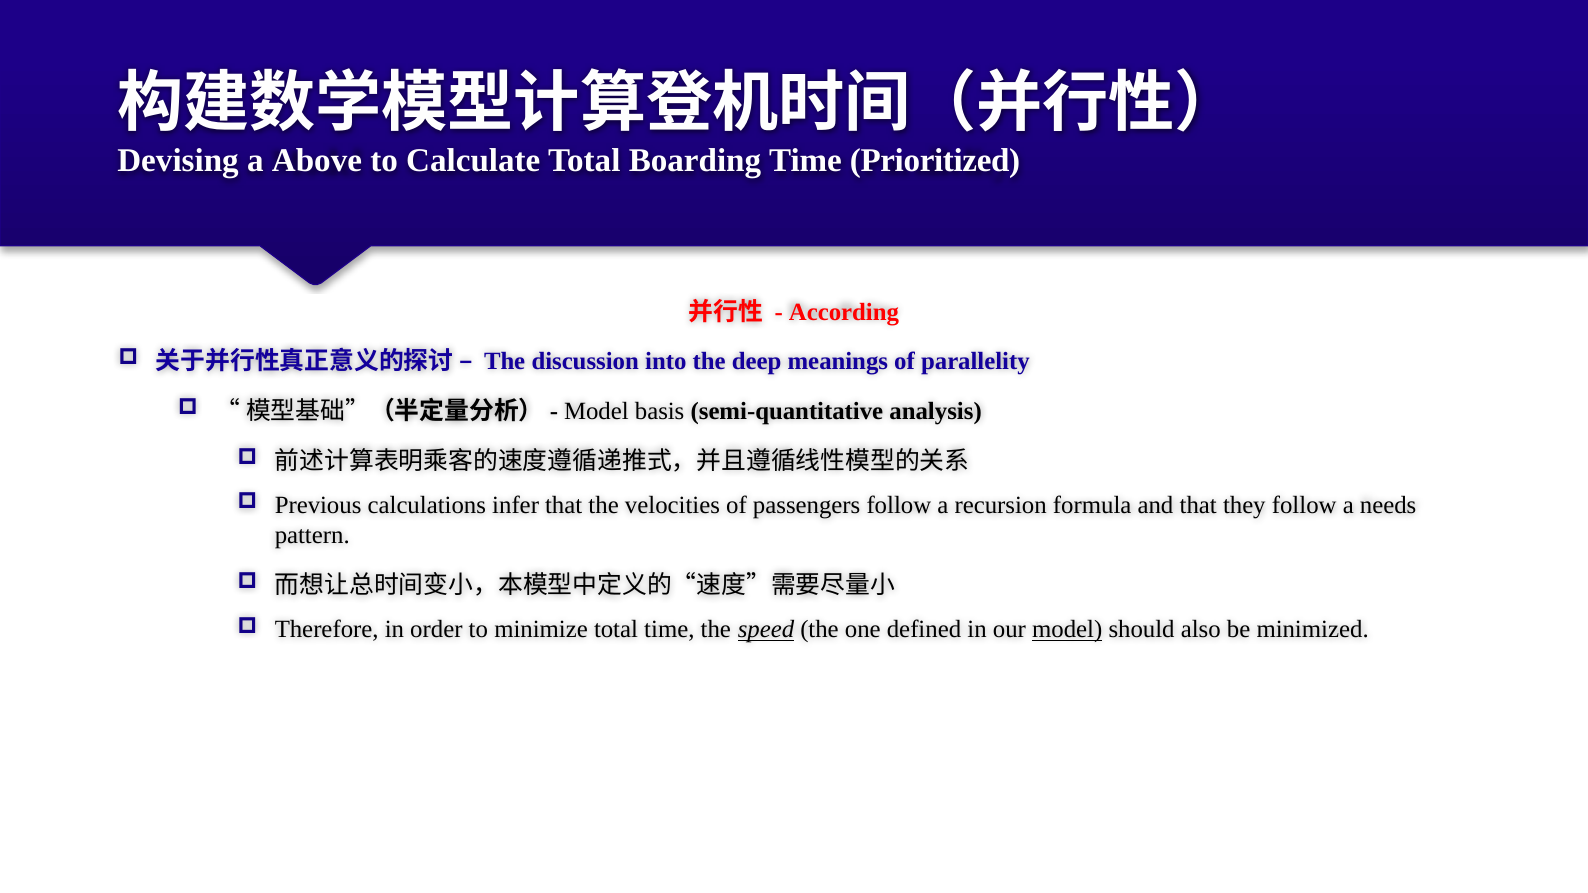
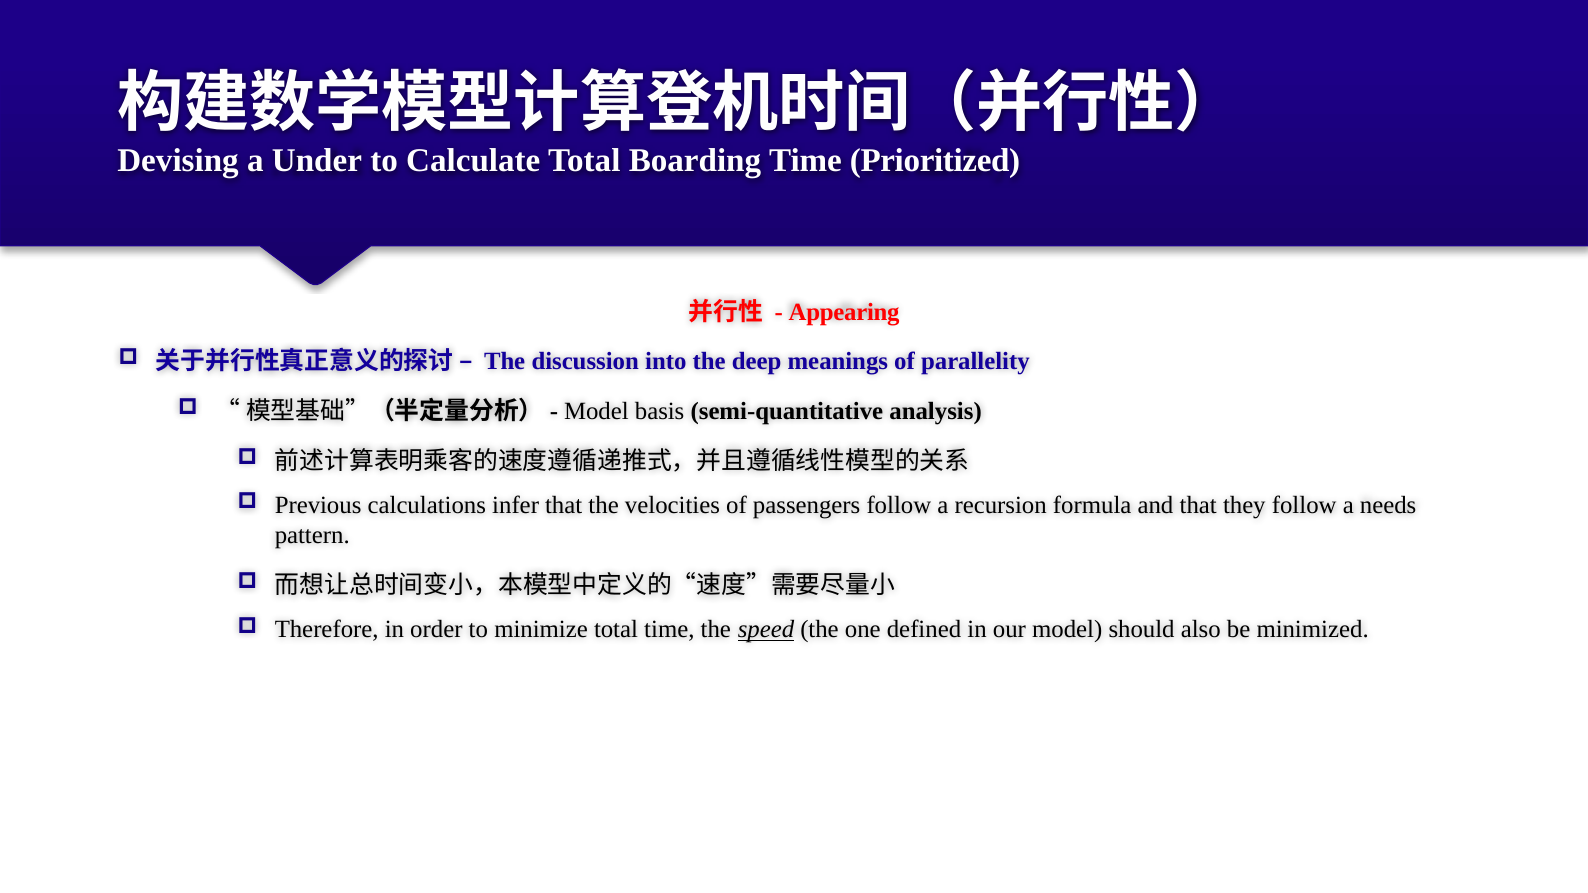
Above: Above -> Under
According: According -> Appearing
model at (1067, 630) underline: present -> none
